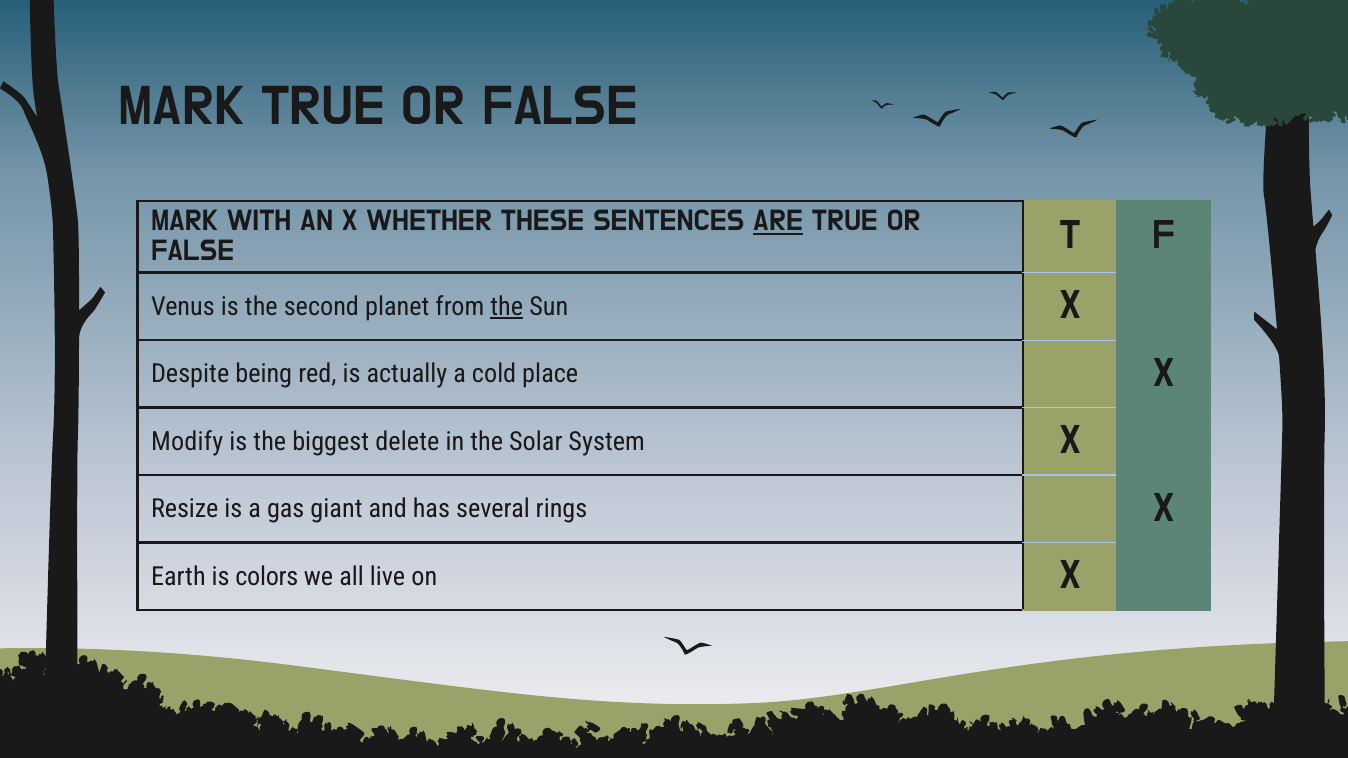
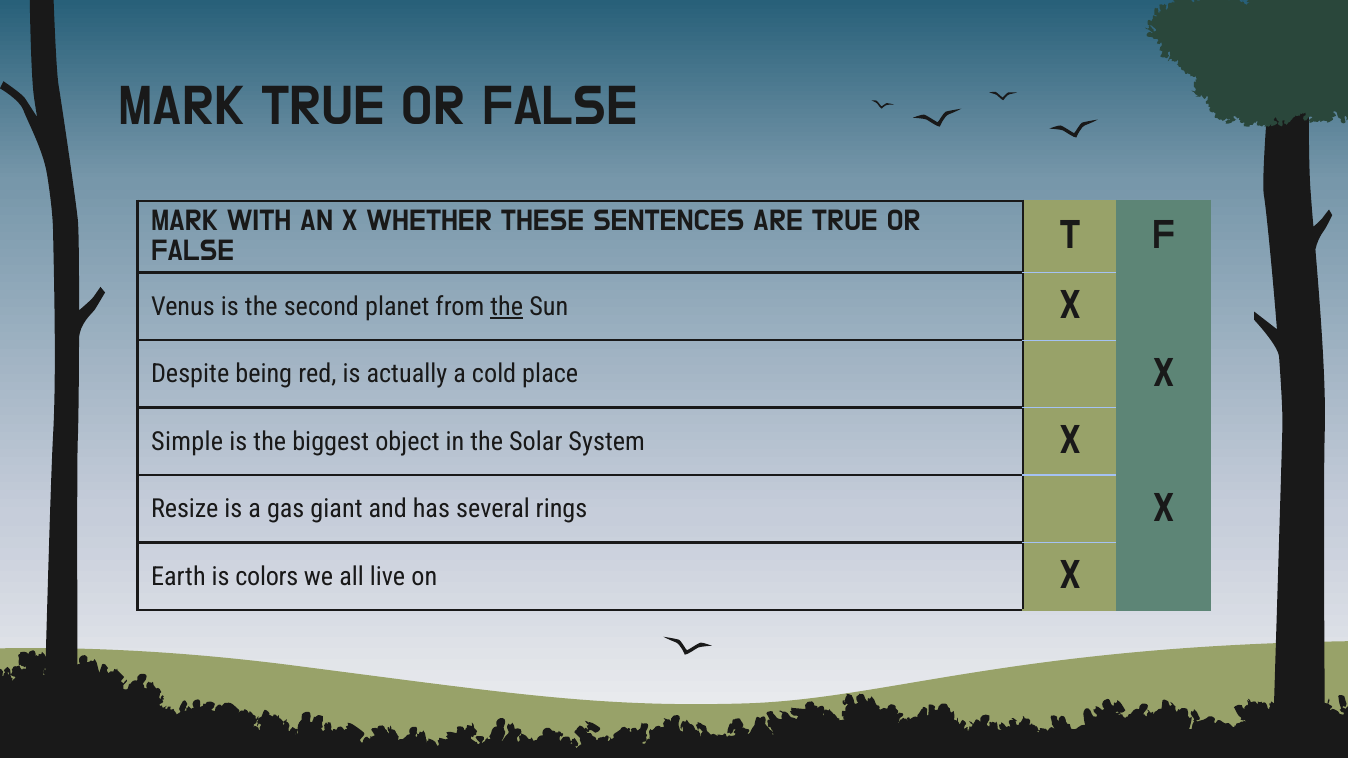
ARE underline: present -> none
Modify: Modify -> Simple
delete: delete -> object
